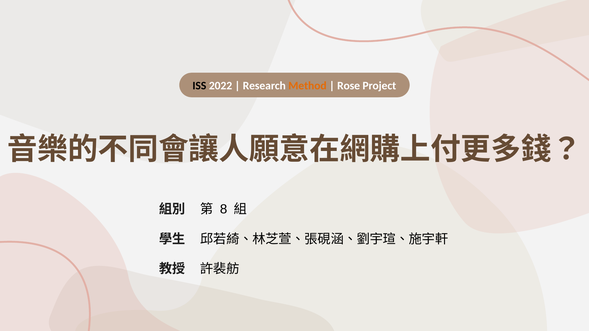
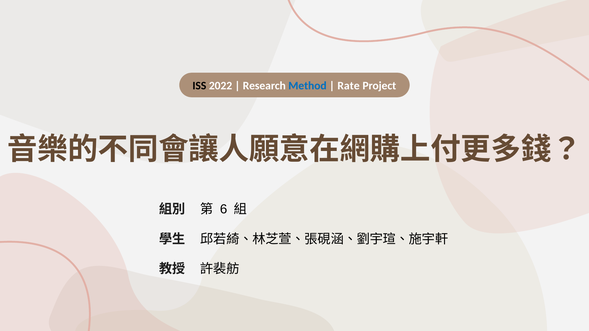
Method colour: orange -> blue
Rose: Rose -> Rate
8: 8 -> 6
